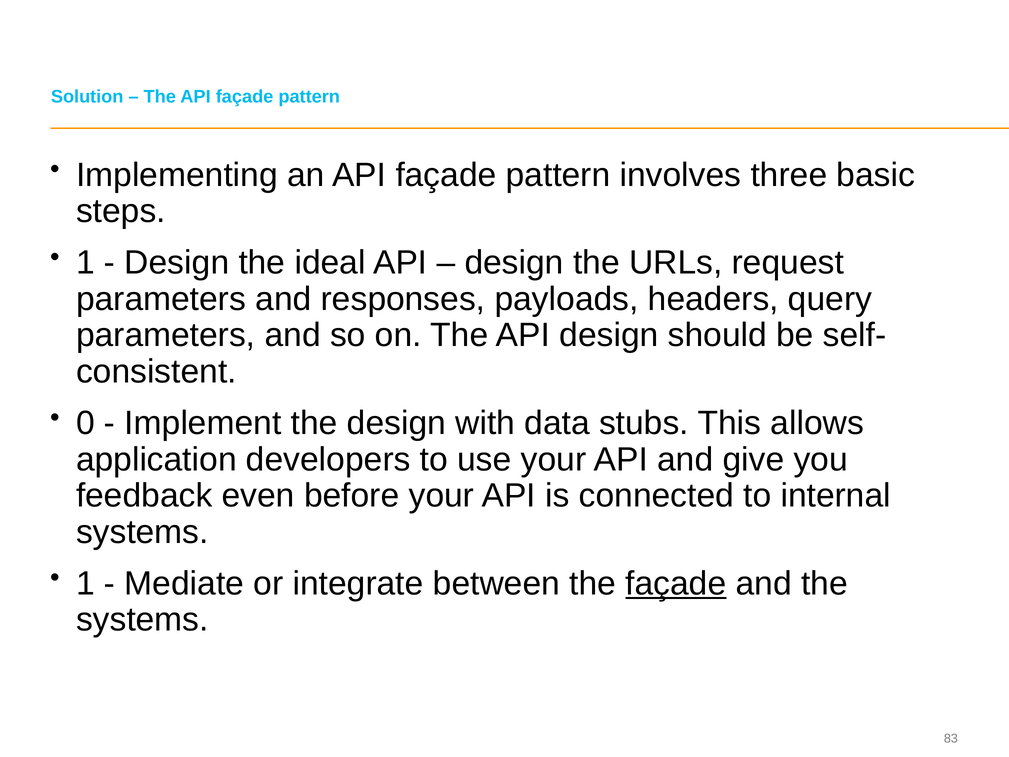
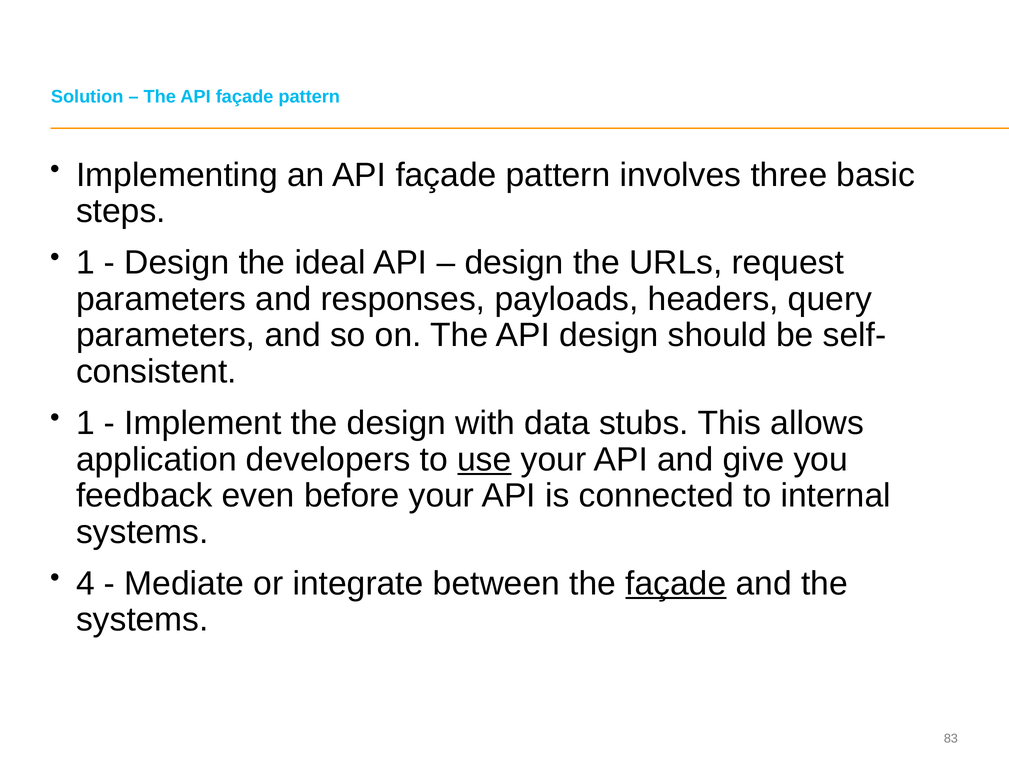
0 at (85, 423): 0 -> 1
use underline: none -> present
1 at (85, 583): 1 -> 4
